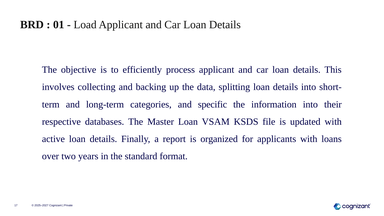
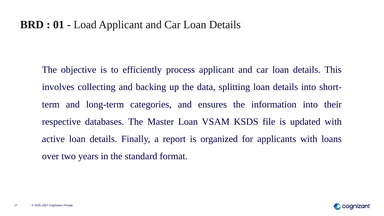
specific: specific -> ensures
